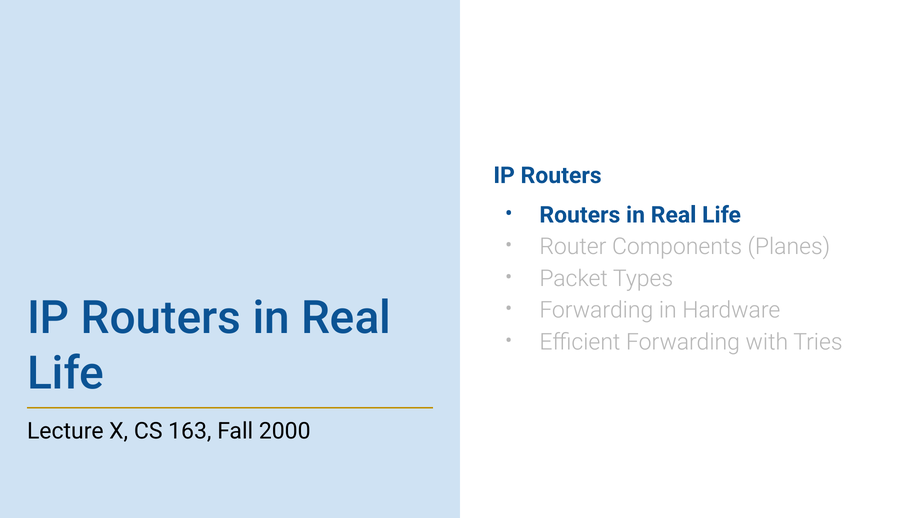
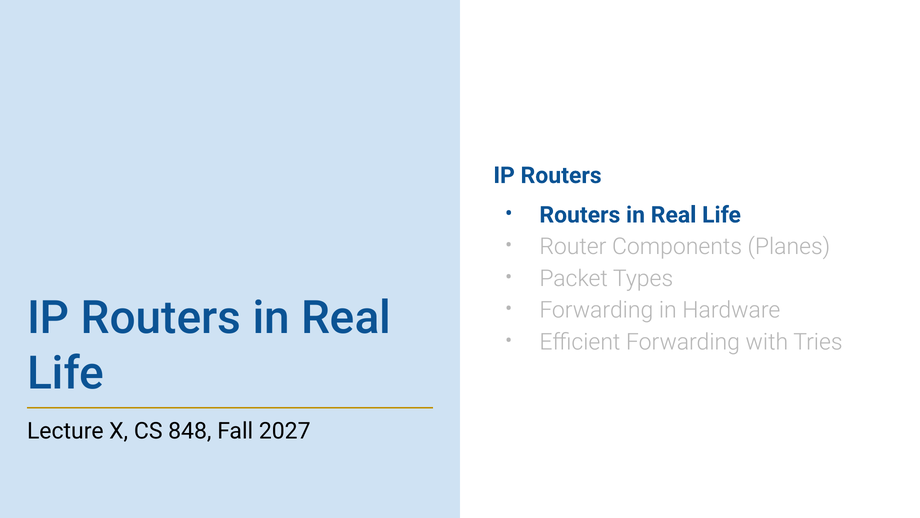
163: 163 -> 848
2000: 2000 -> 2027
